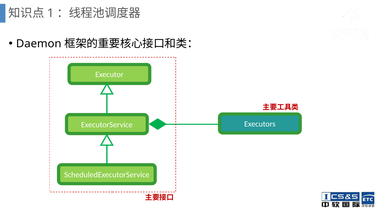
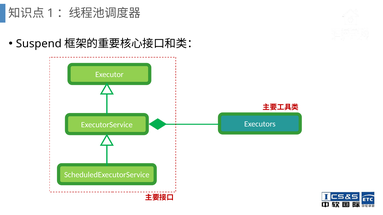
Daemon: Daemon -> Suspend
